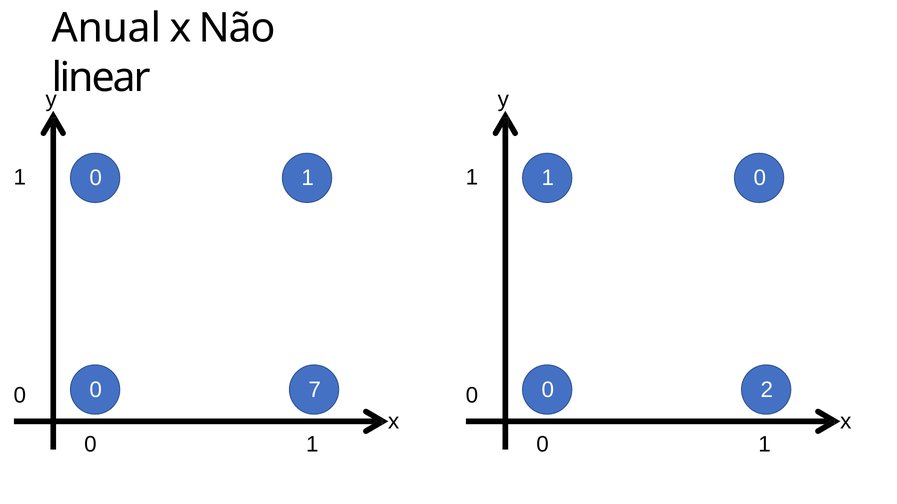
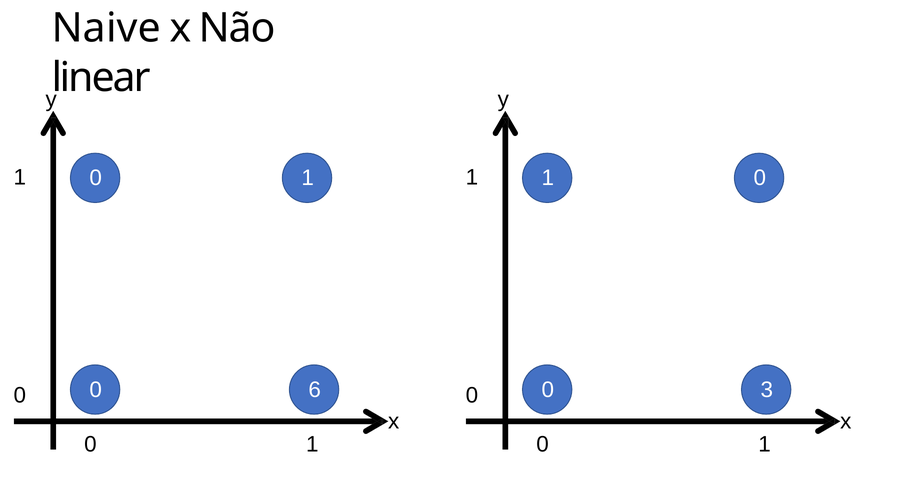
Anual: Anual -> Naive
7: 7 -> 6
2: 2 -> 3
